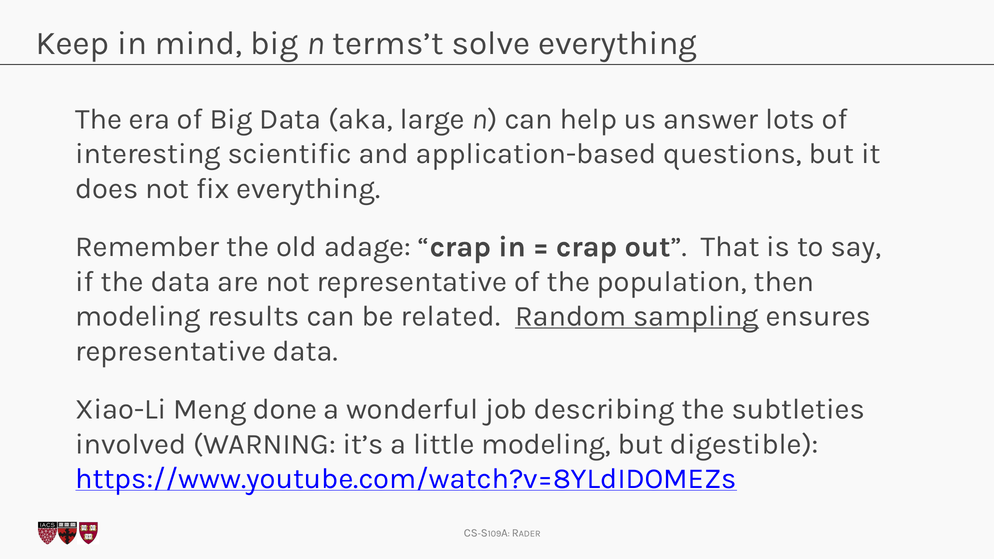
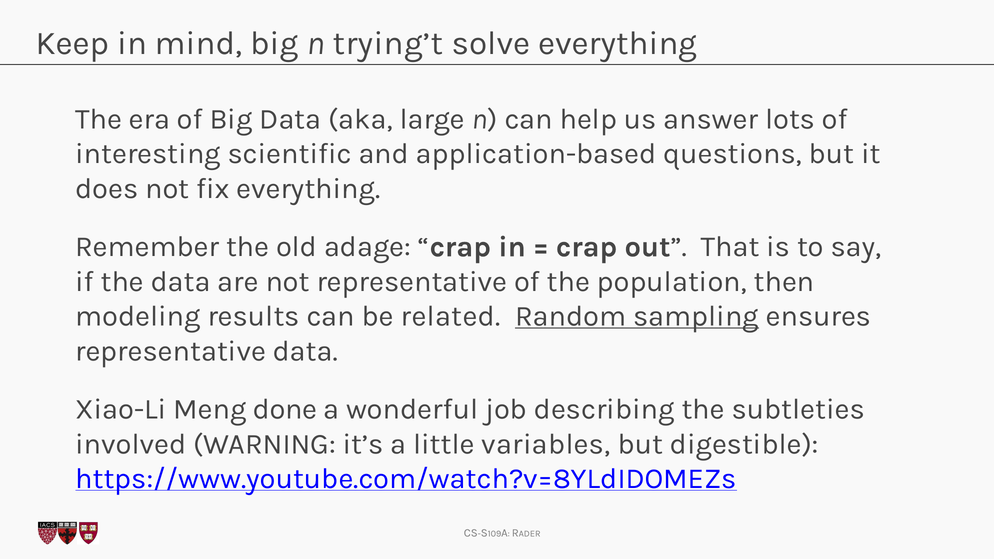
terms’t: terms’t -> trying’t
little modeling: modeling -> variables
